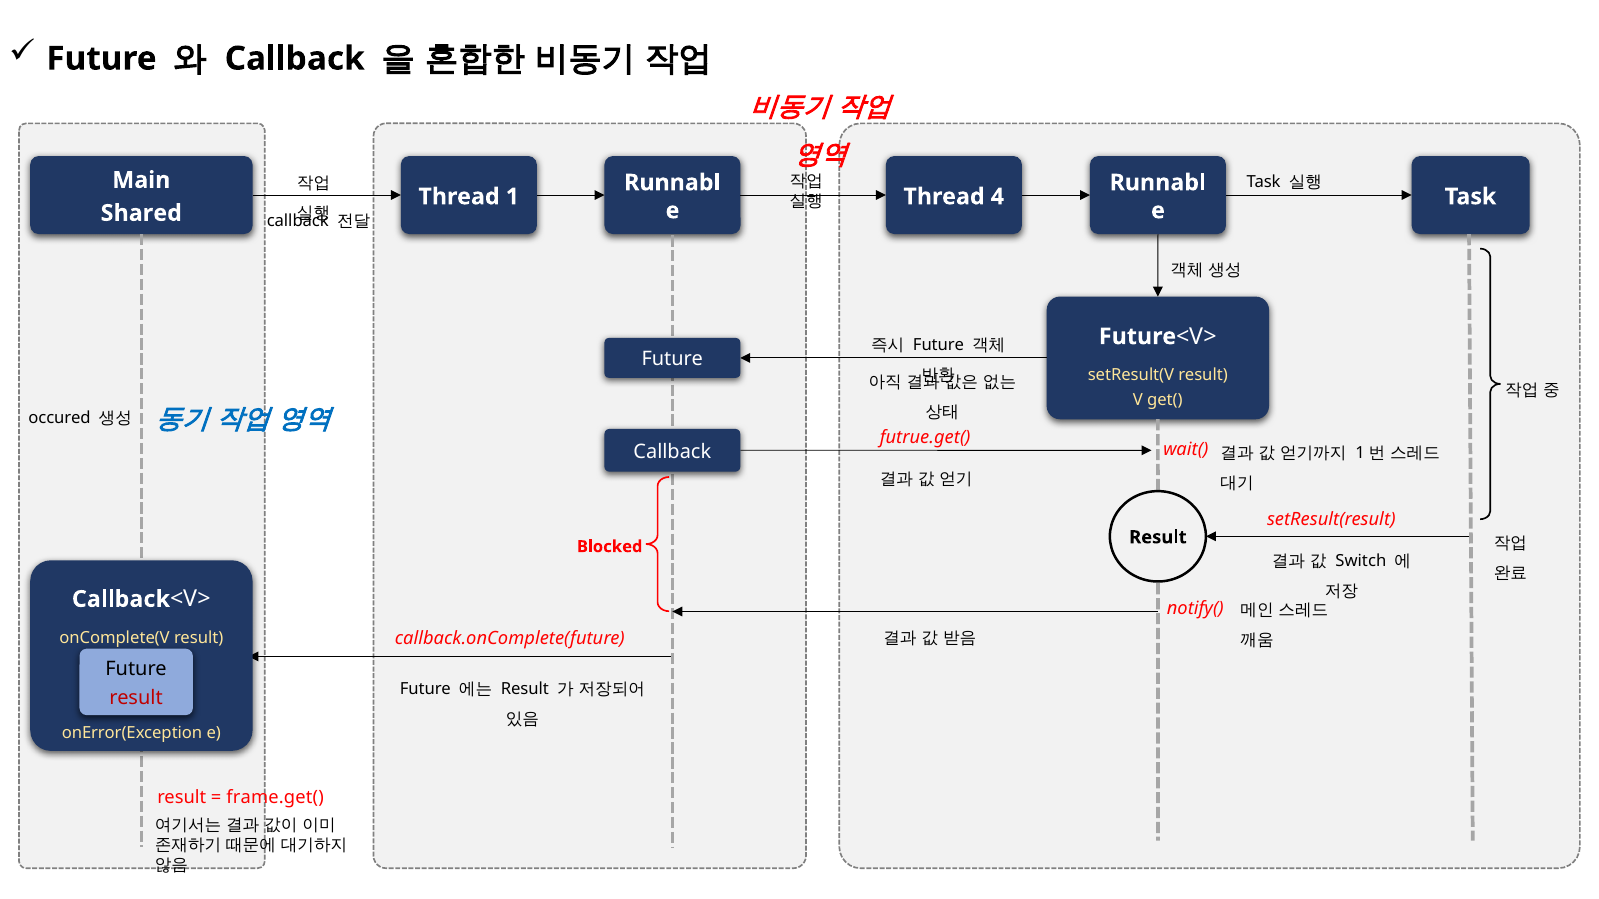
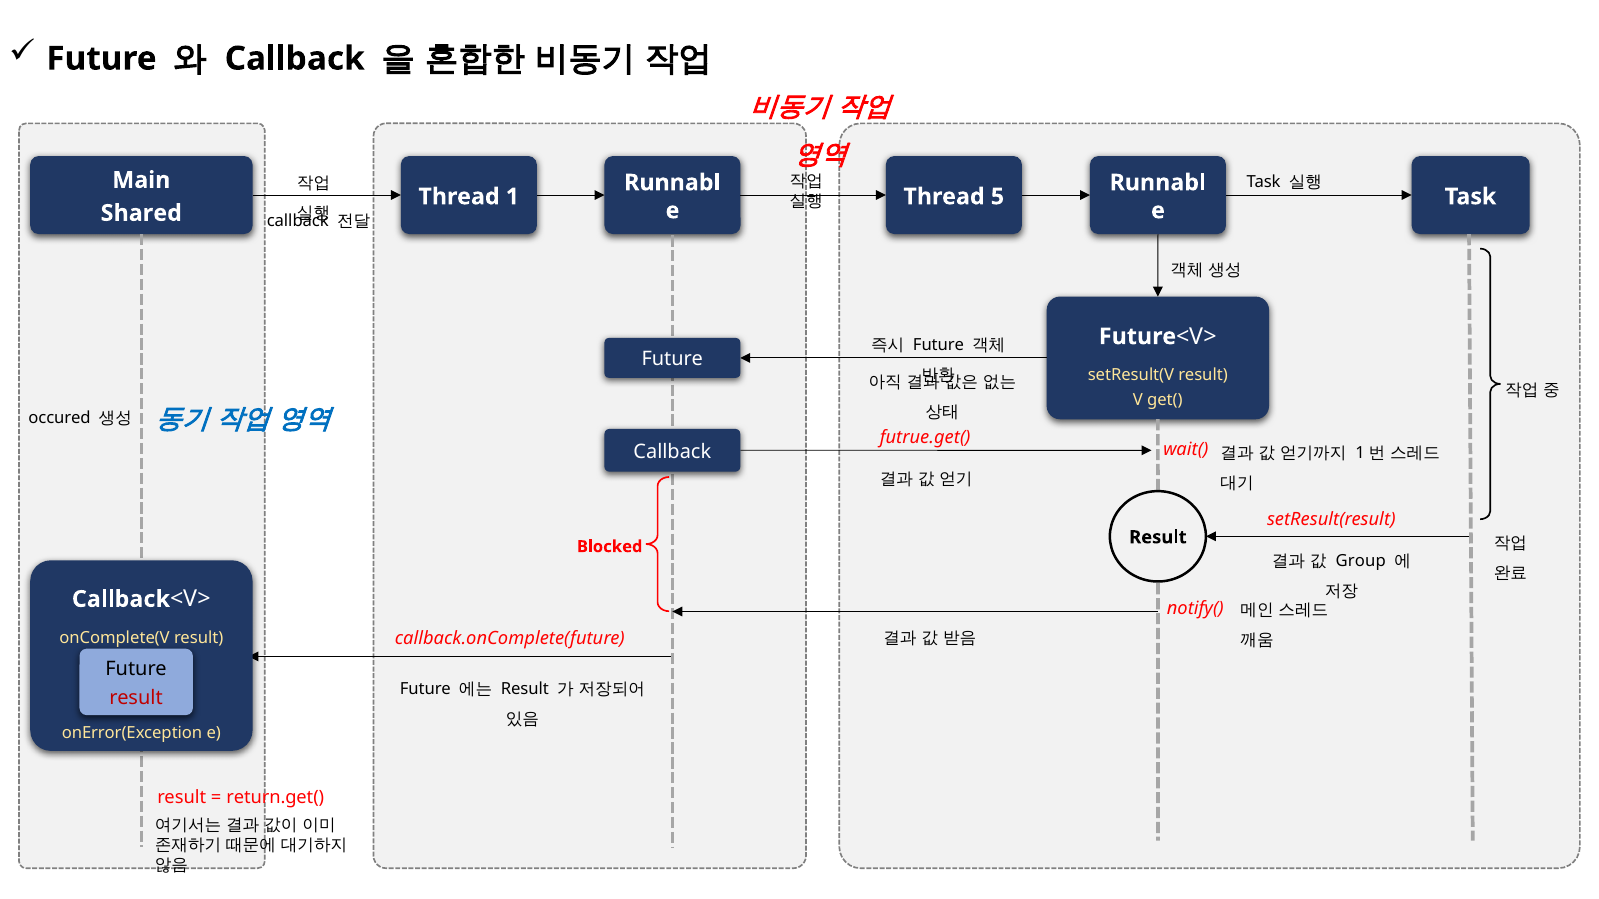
4: 4 -> 5
Switch: Switch -> Group
frame.get(: frame.get( -> return.get(
